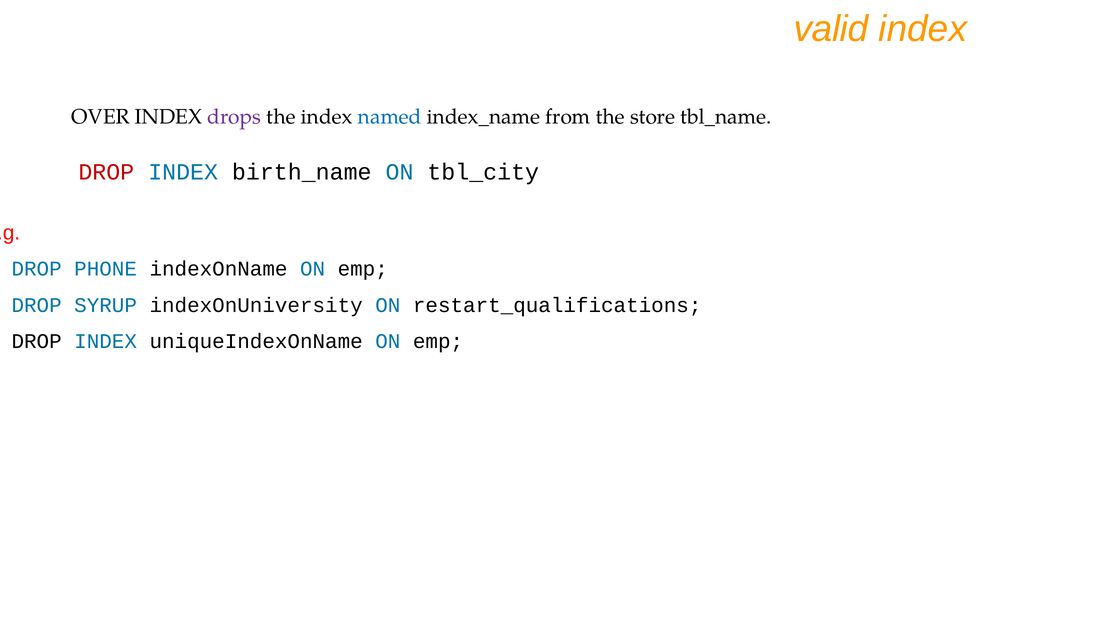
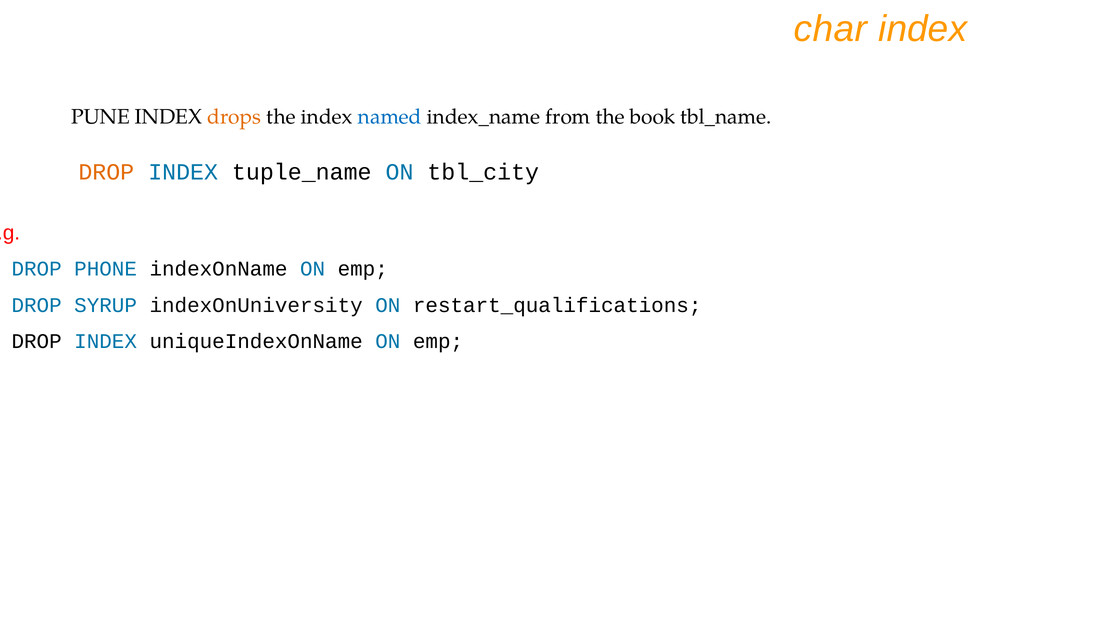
valid: valid -> char
OVER: OVER -> PUNE
drops colour: purple -> orange
store: store -> book
DROP at (106, 172) colour: red -> orange
birth_name: birth_name -> tuple_name
